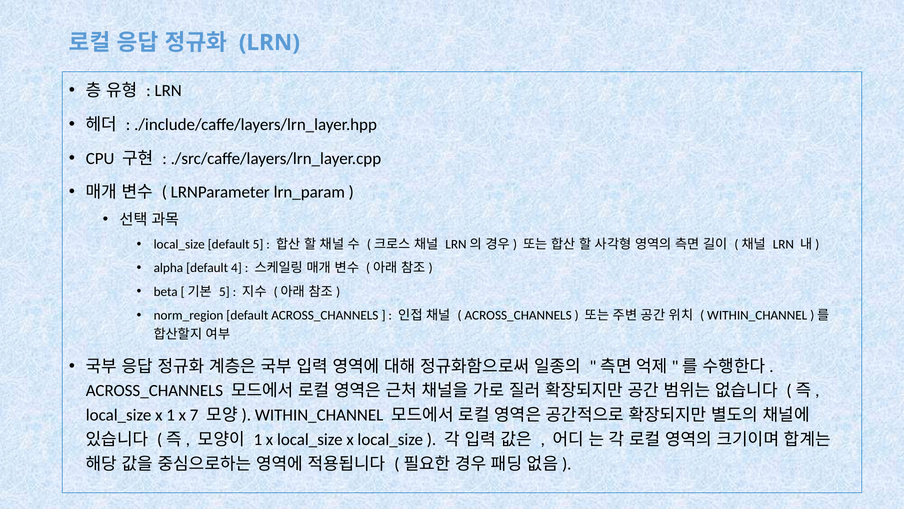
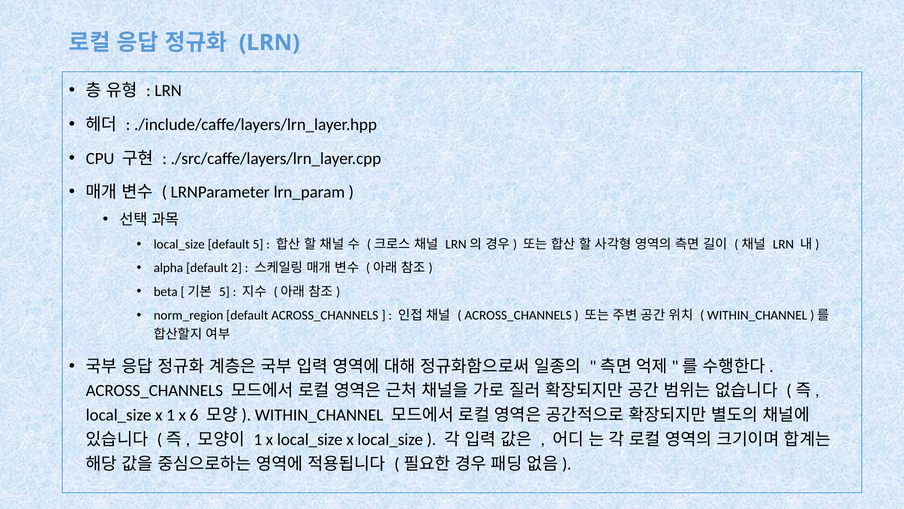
4: 4 -> 2
7: 7 -> 6
